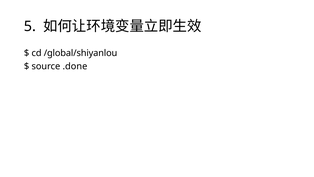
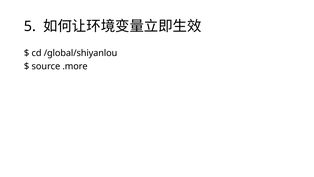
.done: .done -> .more
